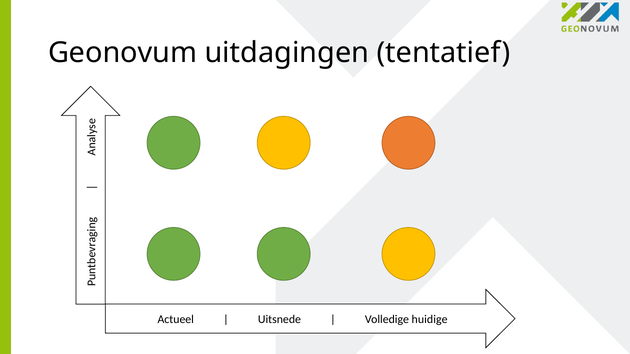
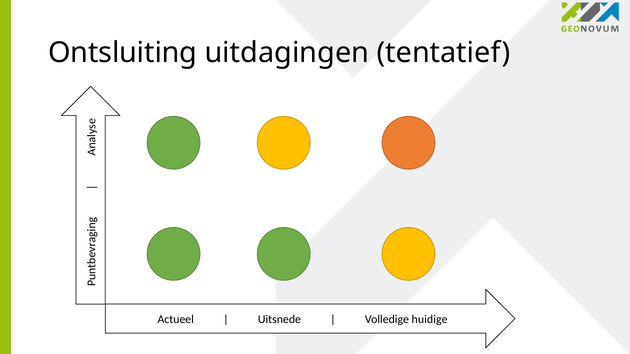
Geonovum: Geonovum -> Ontsluiting
